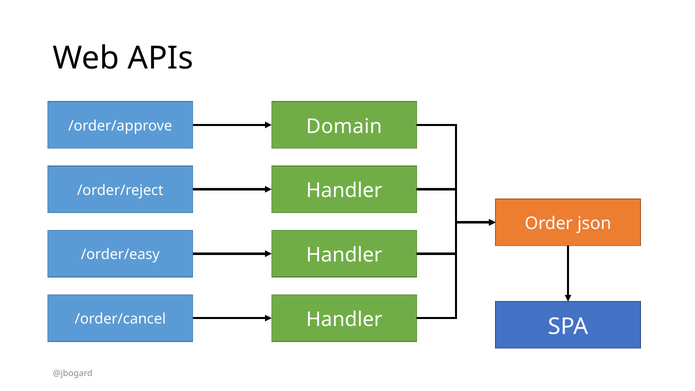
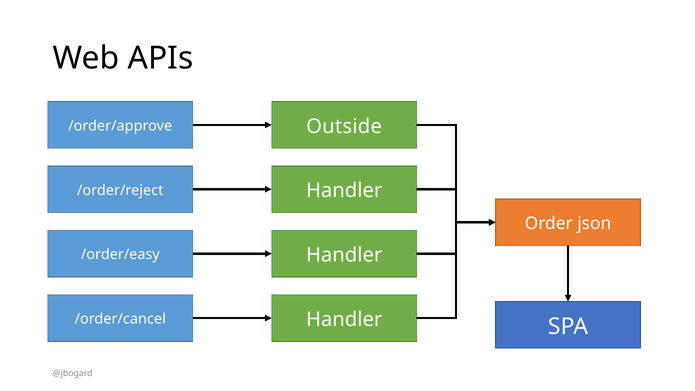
Domain: Domain -> Outside
